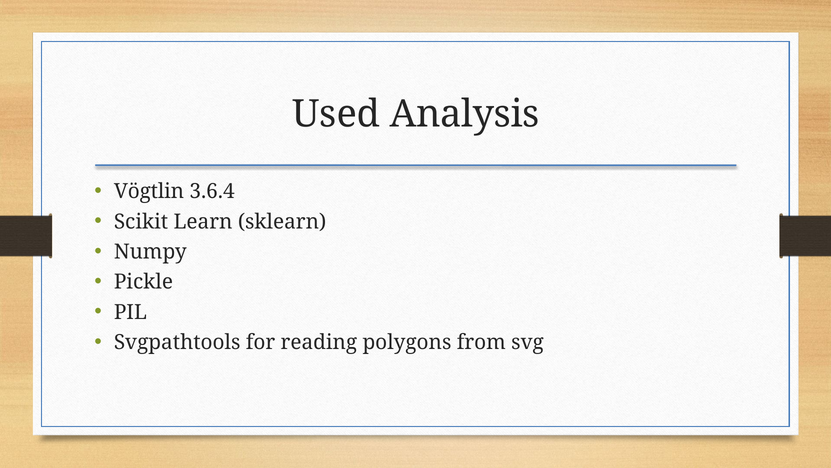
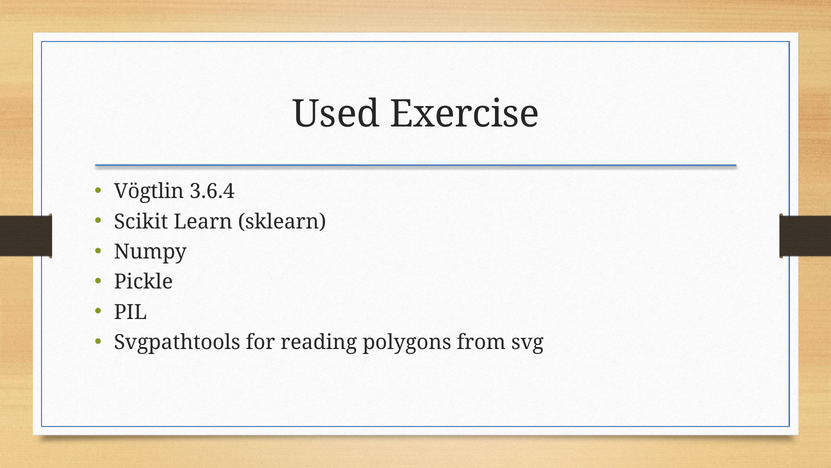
Analysis: Analysis -> Exercise
